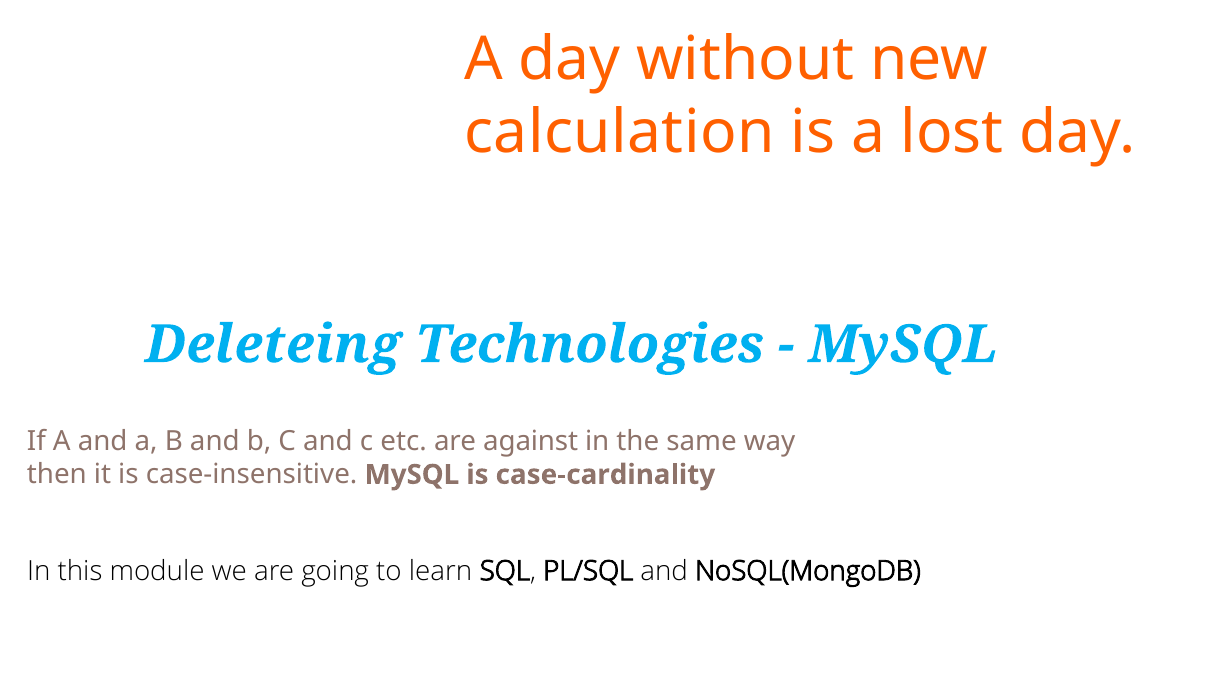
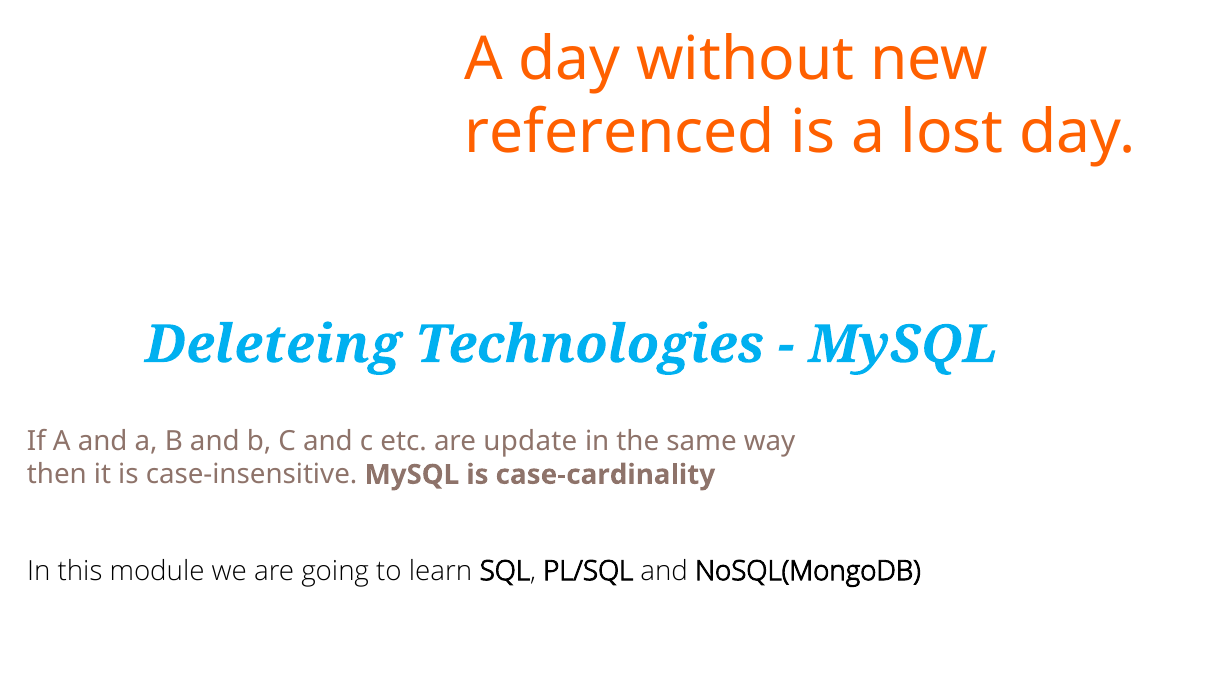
calculation: calculation -> referenced
against: against -> update
